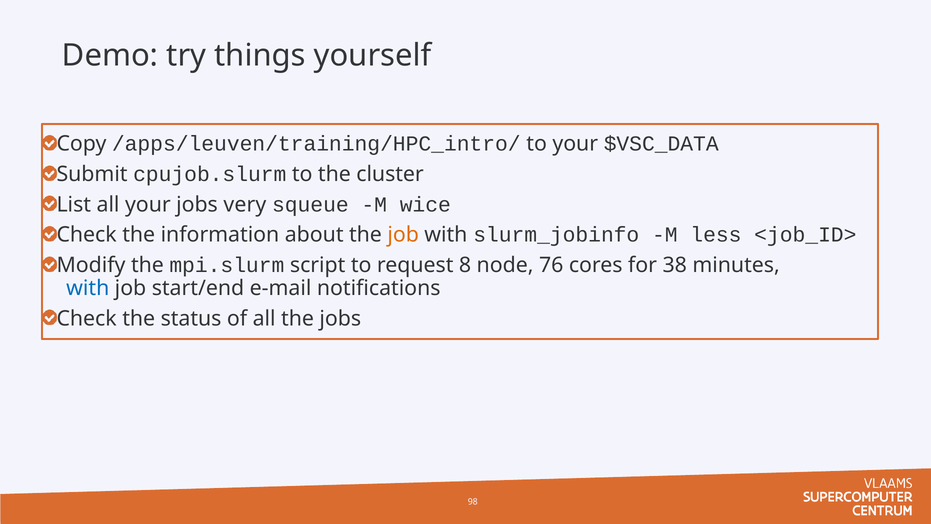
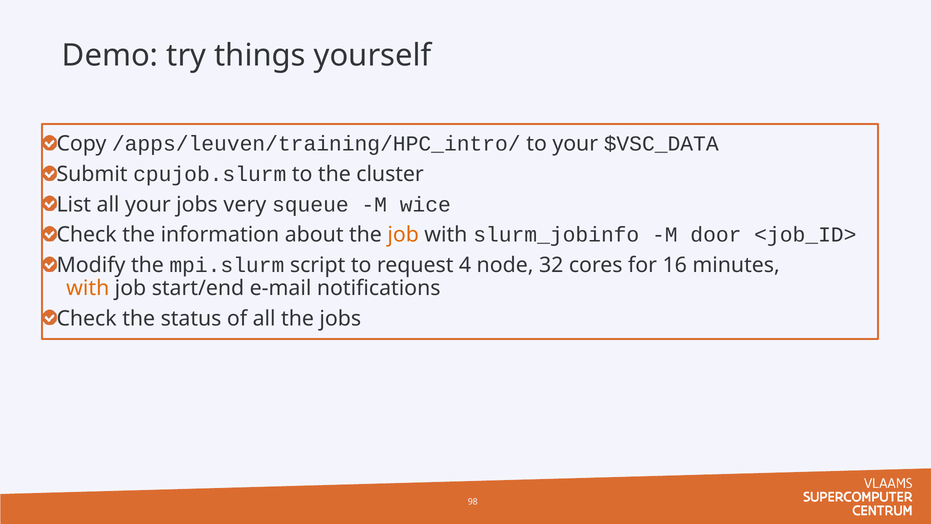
less: less -> door
8: 8 -> 4
76: 76 -> 32
38: 38 -> 16
with at (88, 288) colour: blue -> orange
